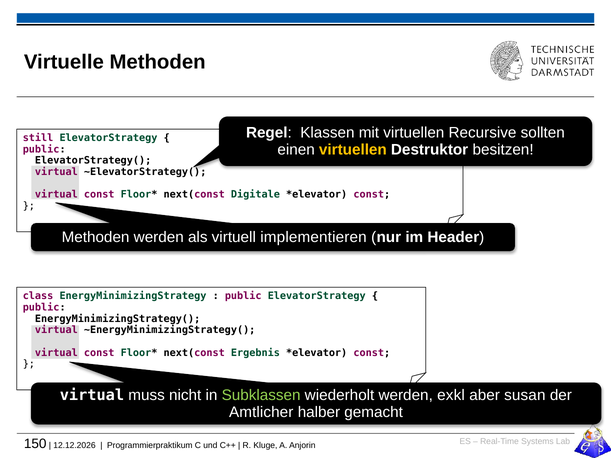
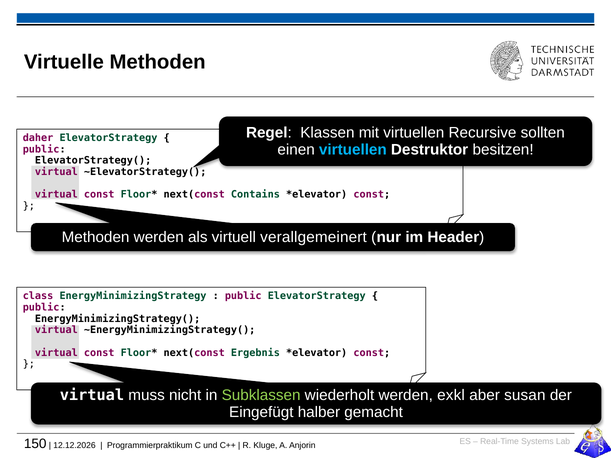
still: still -> daher
virtuellen at (353, 150) colour: yellow -> light blue
Digitale: Digitale -> Contains
implementieren: implementieren -> verallgemeinert
Amtlicher: Amtlicher -> Eingefügt
